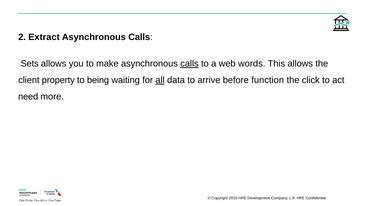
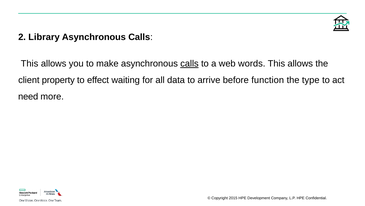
Extract: Extract -> Library
Sets at (30, 63): Sets -> This
being: being -> effect
all underline: present -> none
click: click -> type
